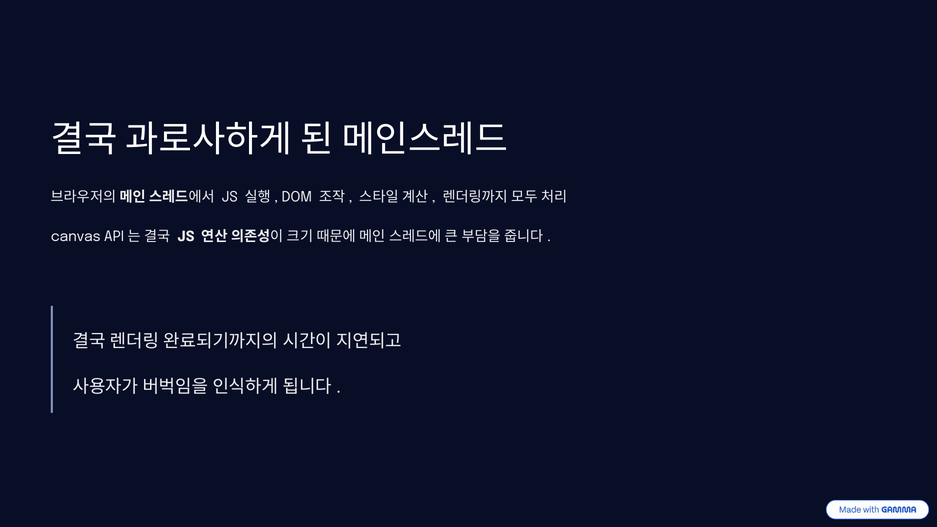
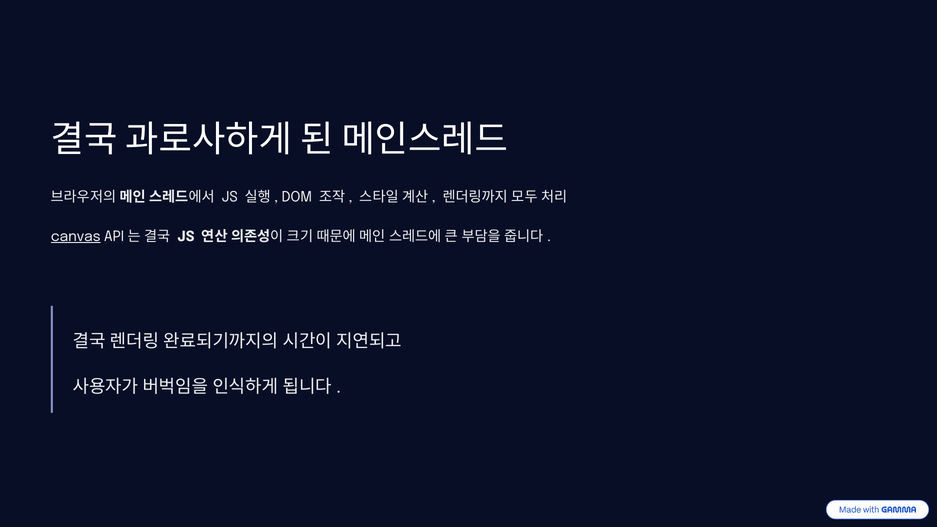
canvas underline: none -> present
